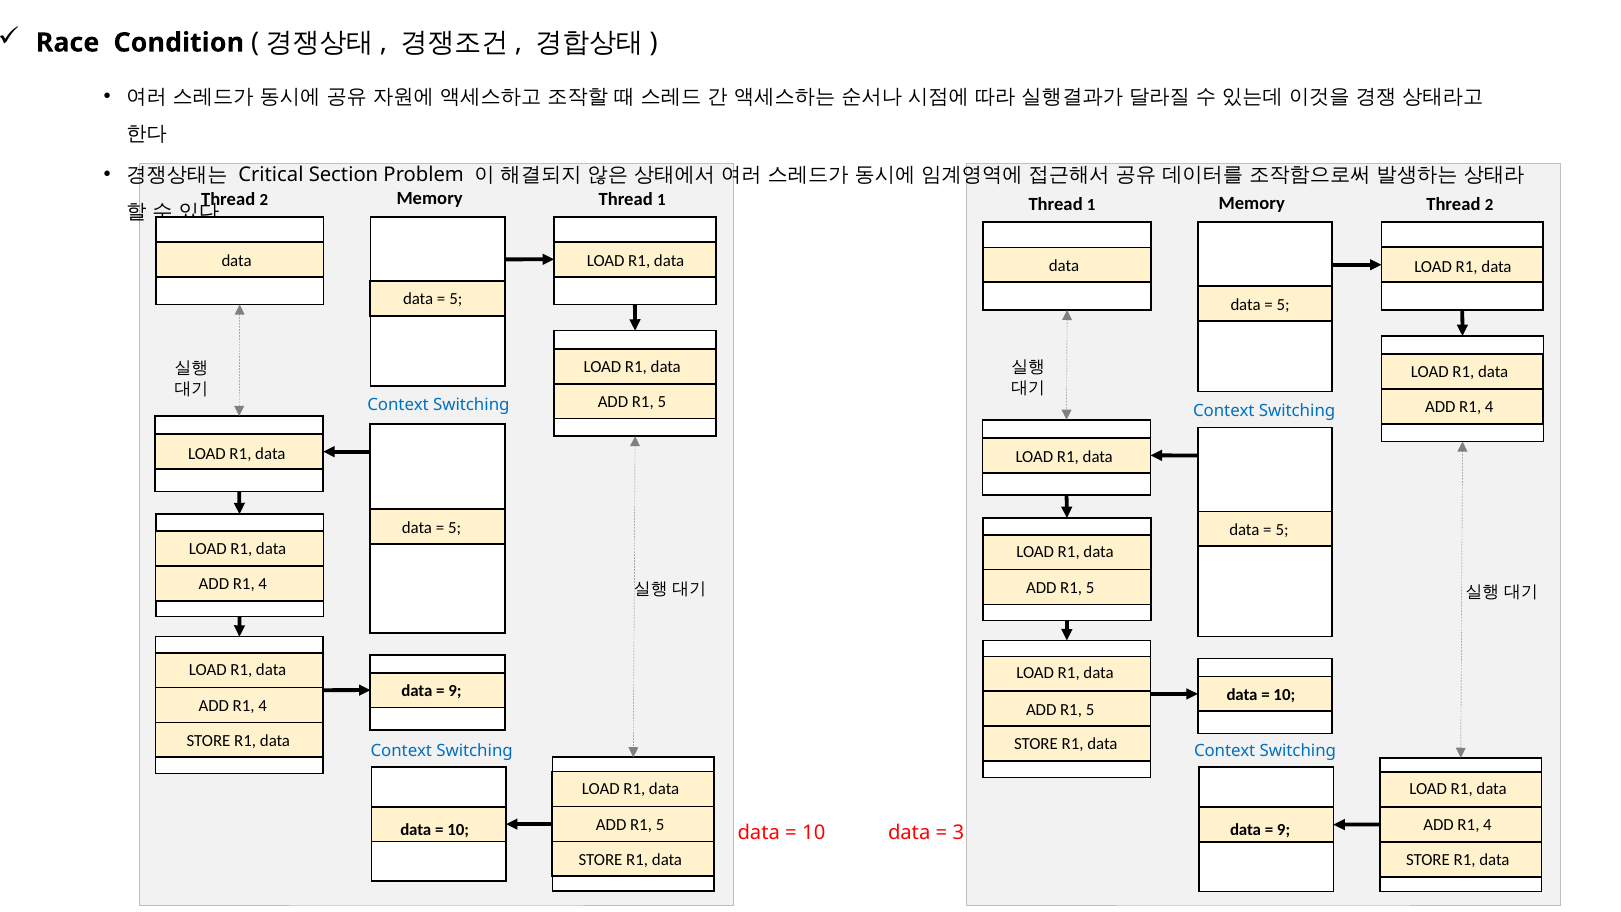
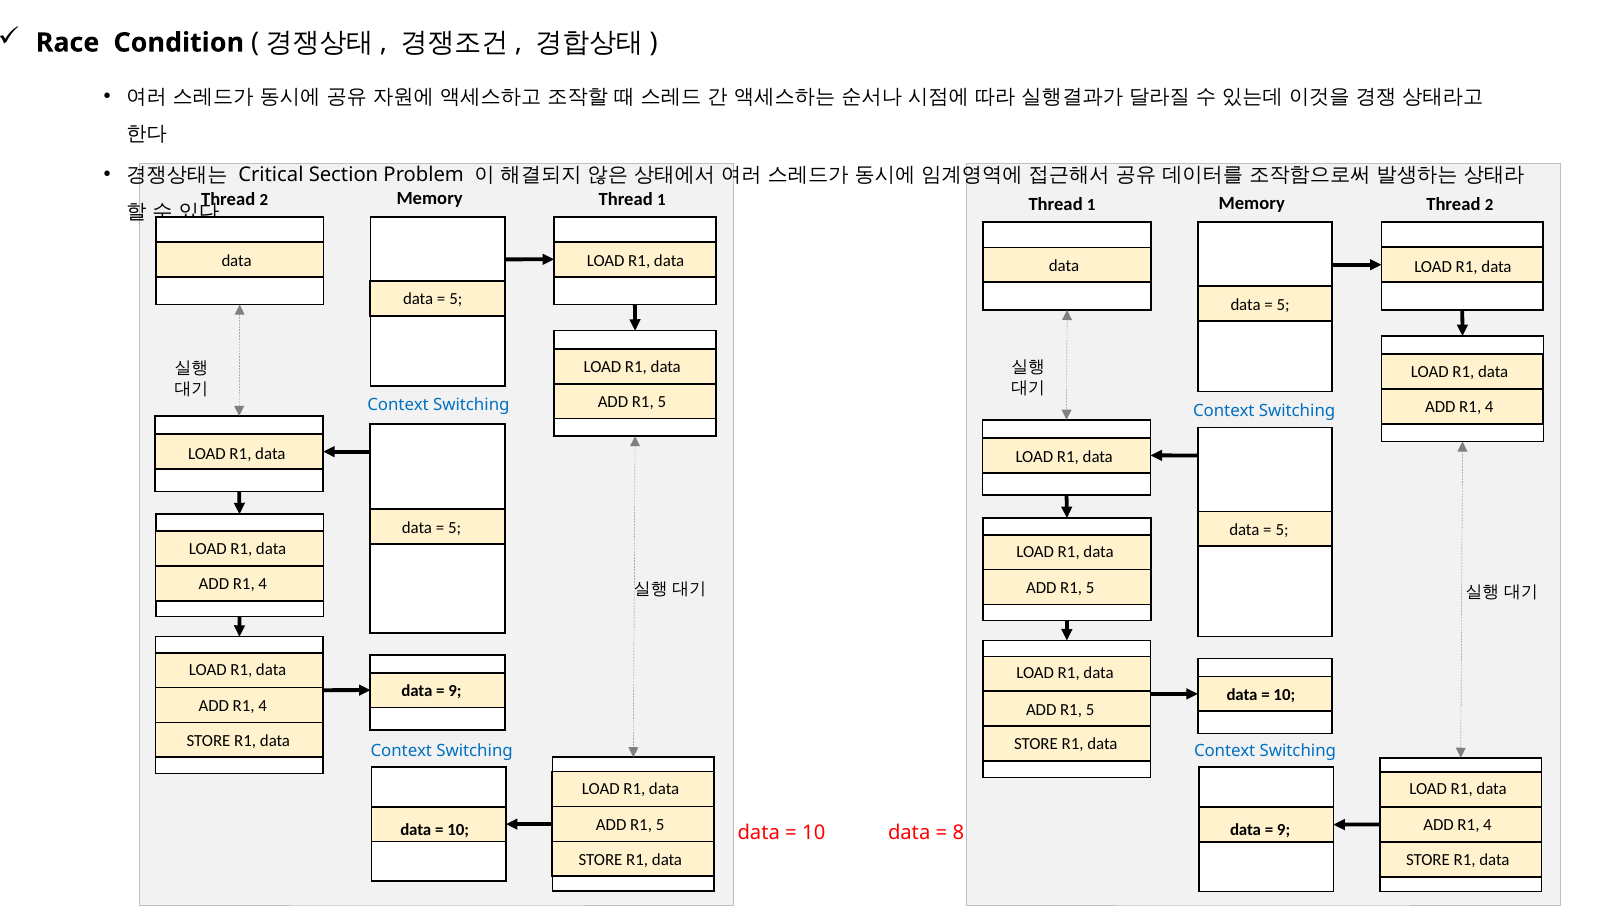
3: 3 -> 8
